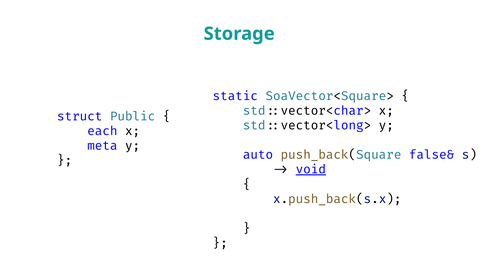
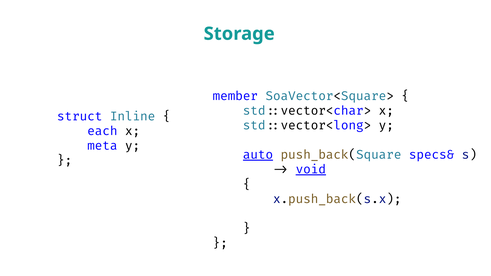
static: static -> member
Public: Public -> Inline
auto underline: none -> present
false&: false& -> specs&
